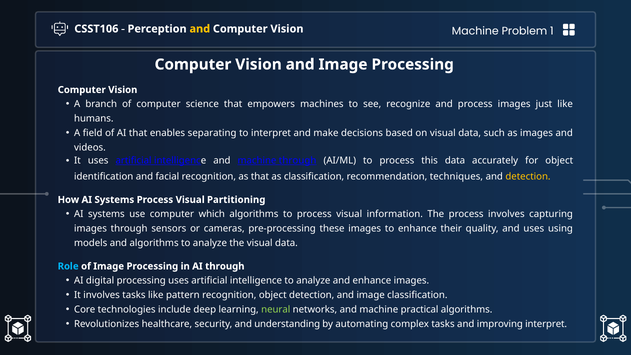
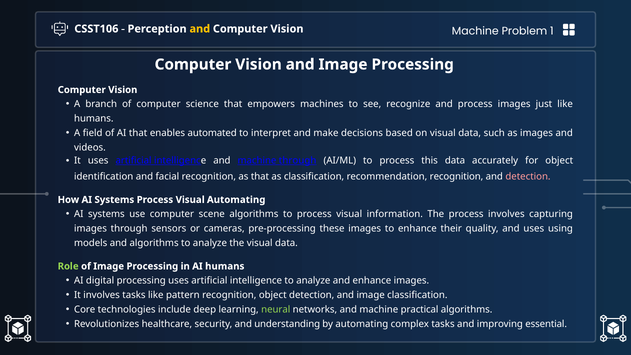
separating: separating -> automated
recommendation techniques: techniques -> recognition
detection at (528, 177) colour: yellow -> pink
Visual Partitioning: Partitioning -> Automating
which: which -> scene
Role colour: light blue -> light green
AI through: through -> humans
improving interpret: interpret -> essential
